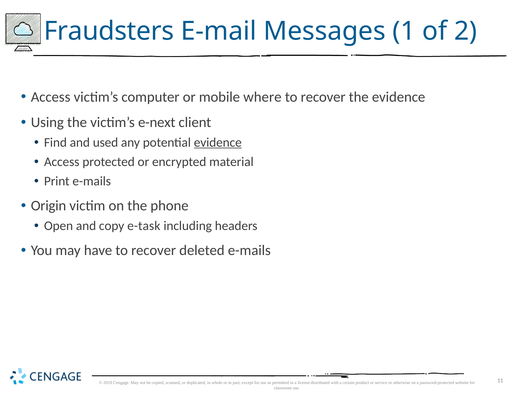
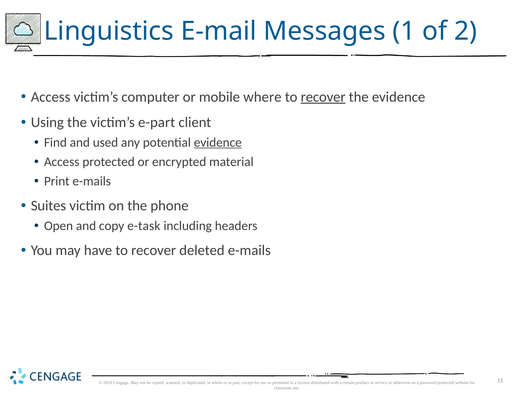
Fraudsters: Fraudsters -> Linguistics
recover at (323, 97) underline: none -> present
e-next: e-next -> e-part
Origin: Origin -> Suites
